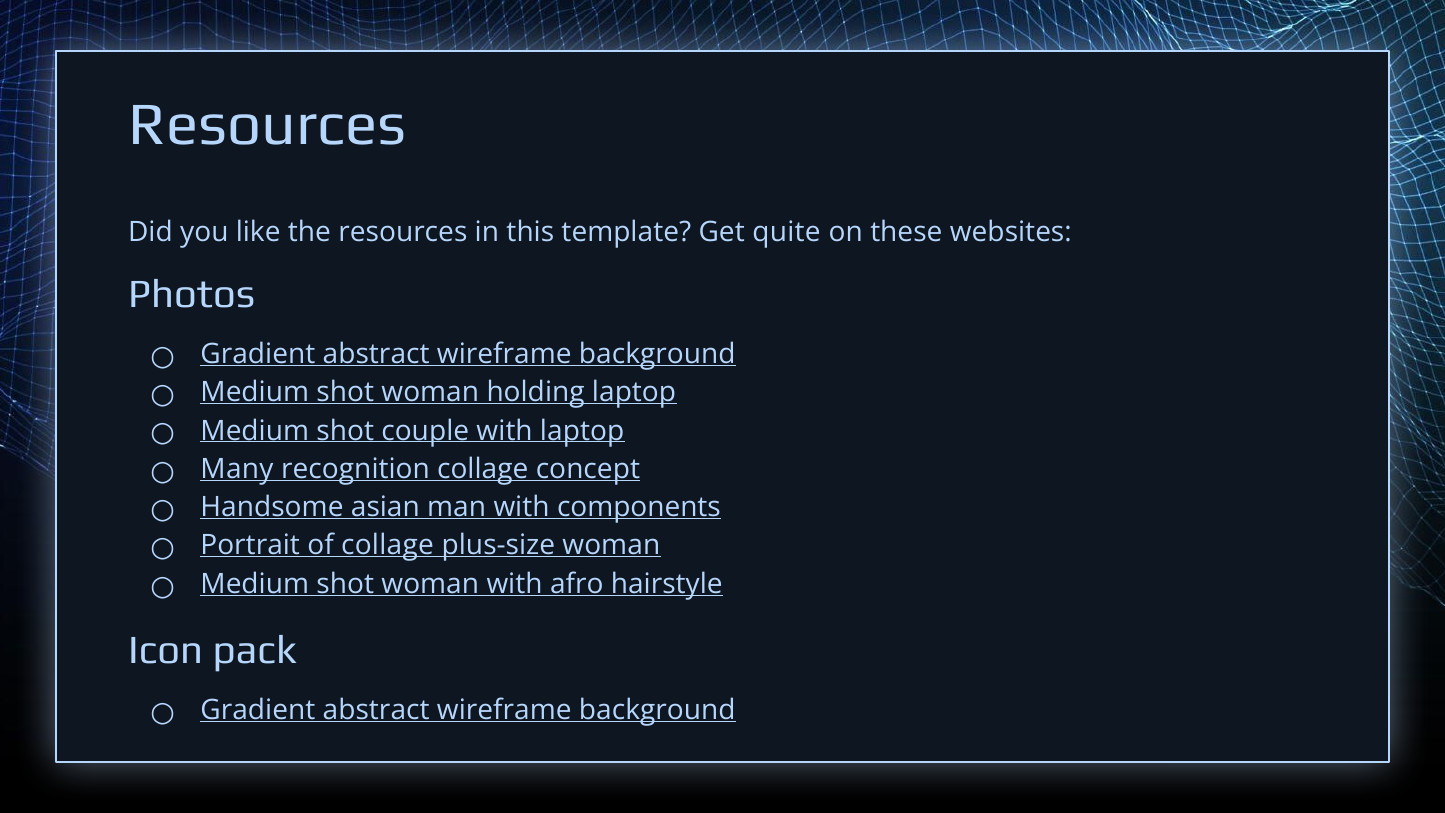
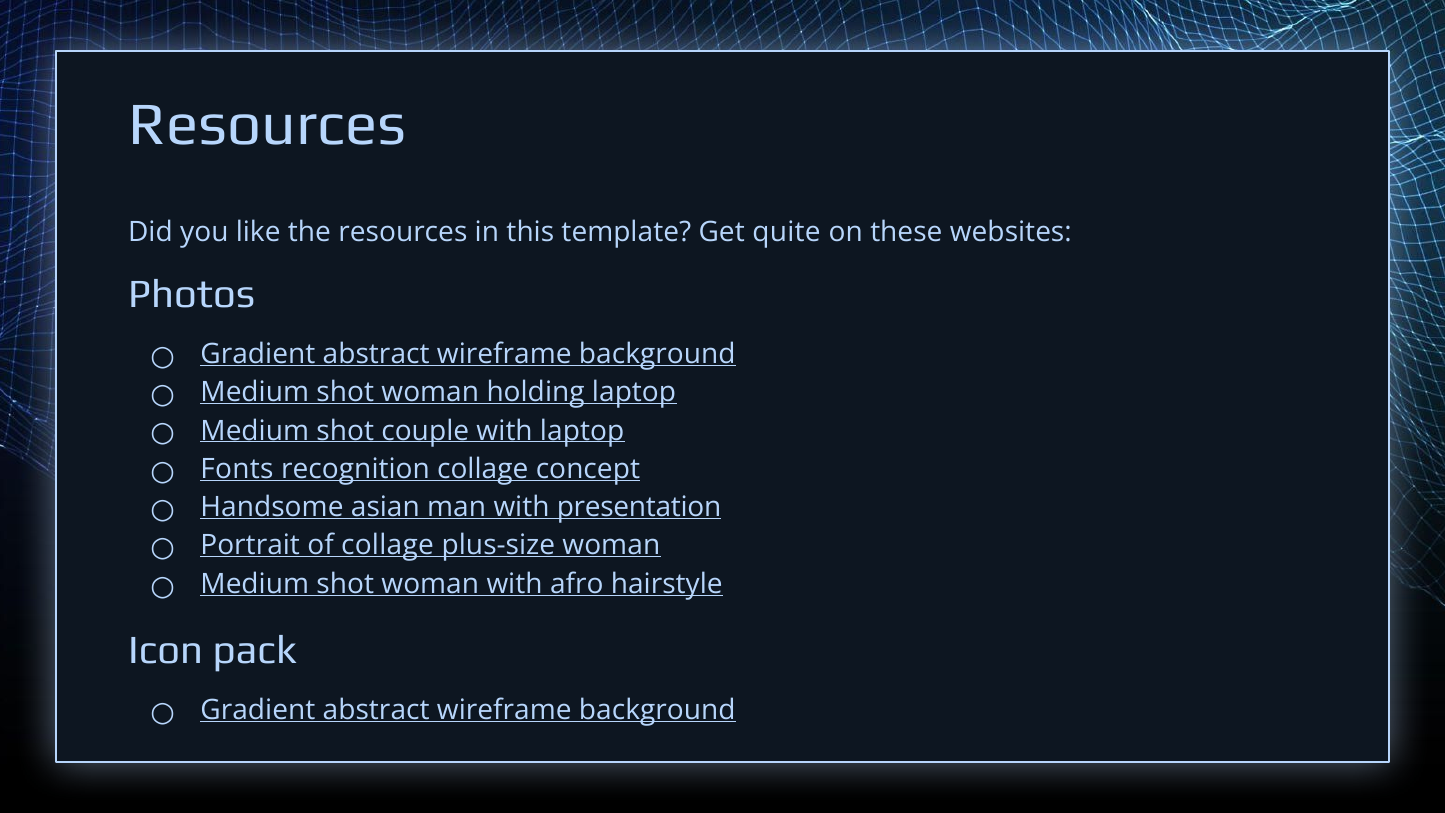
Many: Many -> Fonts
components: components -> presentation
